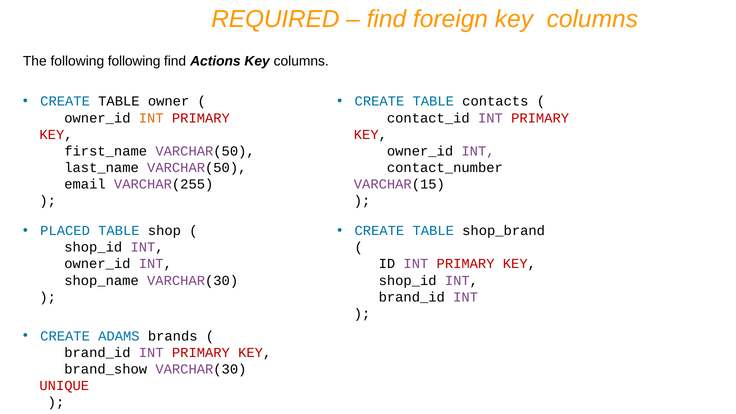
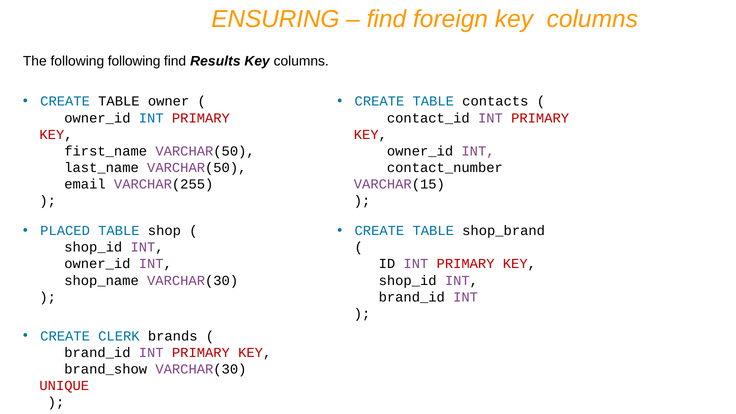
REQUIRED: REQUIRED -> ENSURING
Actions: Actions -> Results
INT at (151, 118) colour: orange -> blue
ADAMS: ADAMS -> CLERK
